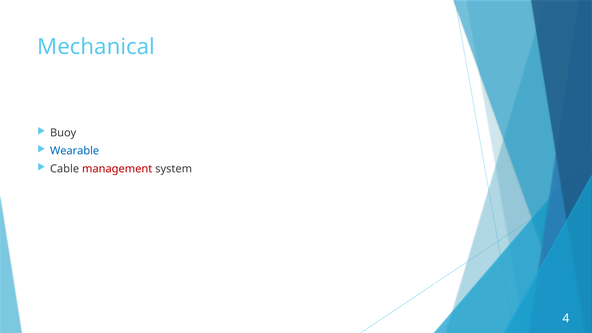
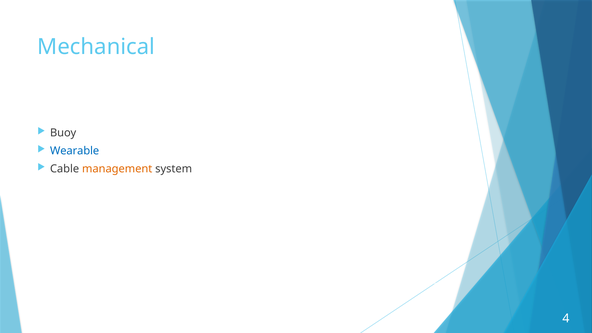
management colour: red -> orange
